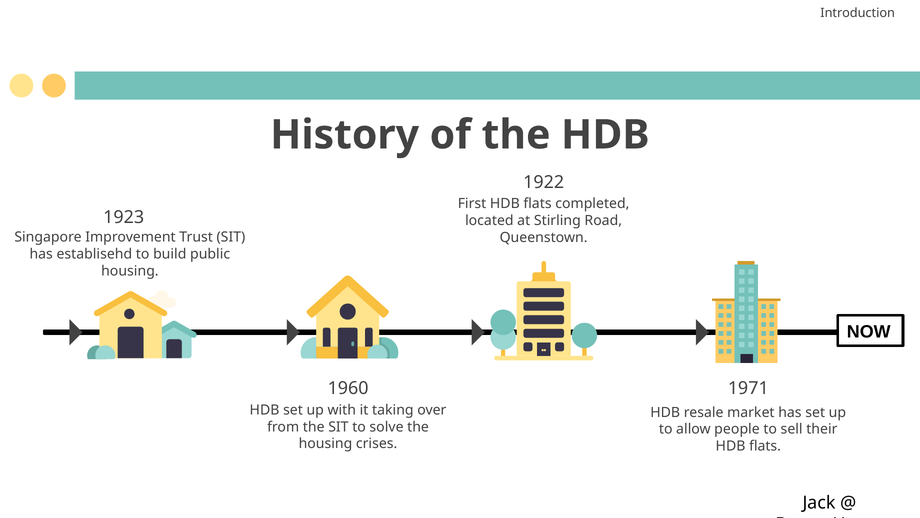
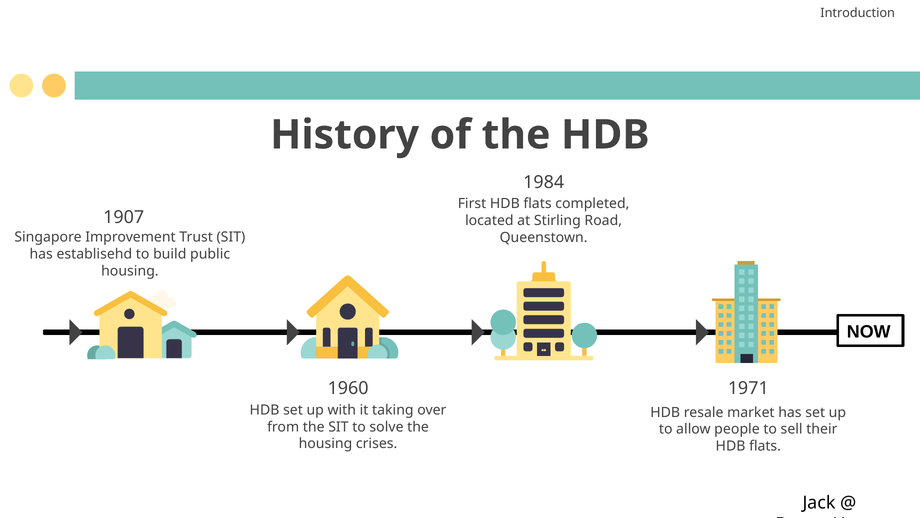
1922: 1922 -> 1984
1923: 1923 -> 1907
